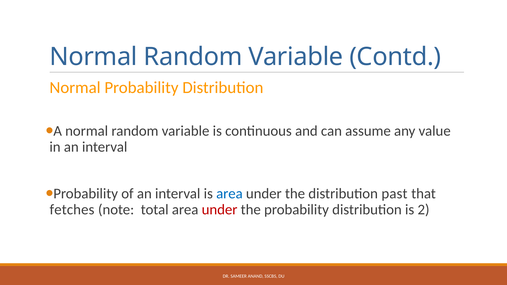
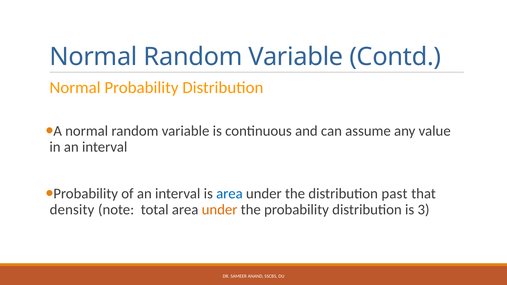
fetches: fetches -> density
under at (220, 210) colour: red -> orange
2: 2 -> 3
